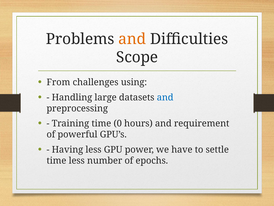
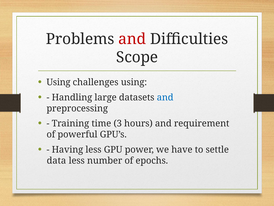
and at (132, 39) colour: orange -> red
From at (58, 82): From -> Using
0: 0 -> 3
time at (56, 160): time -> data
